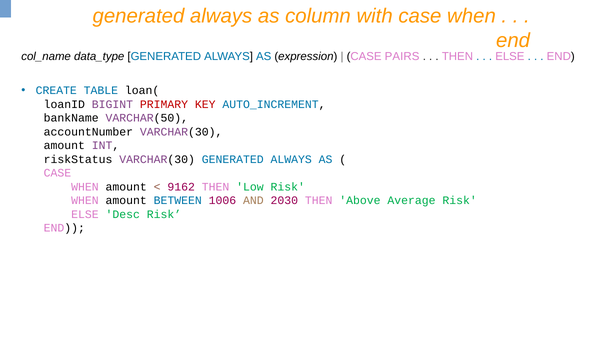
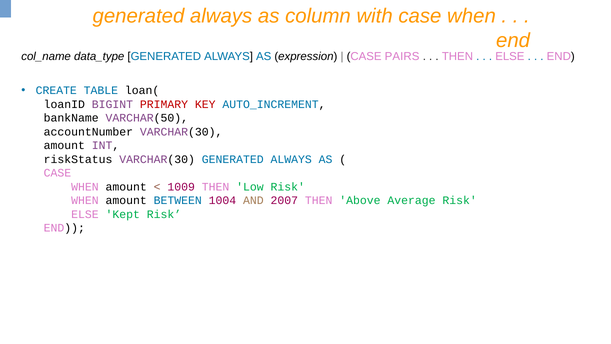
9162: 9162 -> 1009
1006: 1006 -> 1004
2030: 2030 -> 2007
Desc: Desc -> Kept
